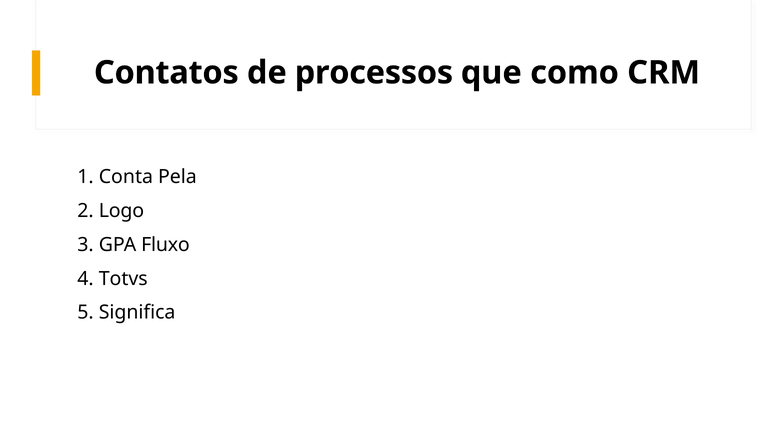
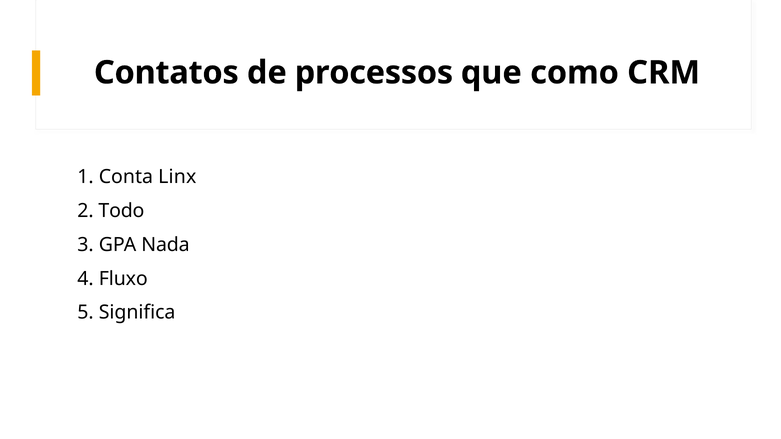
Pela: Pela -> Linx
Logo: Logo -> Todo
Fluxo: Fluxo -> Nada
Totvs: Totvs -> Fluxo
